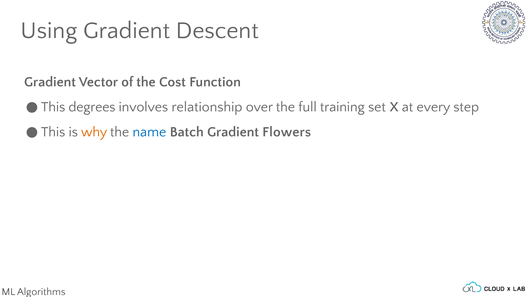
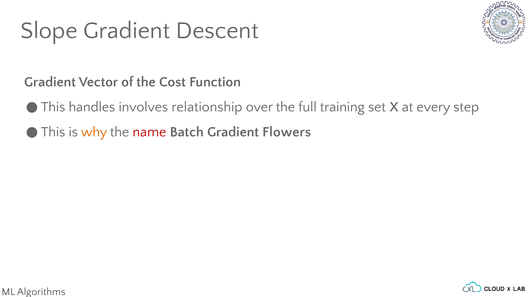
Using: Using -> Slope
degrees: degrees -> handles
name colour: blue -> red
